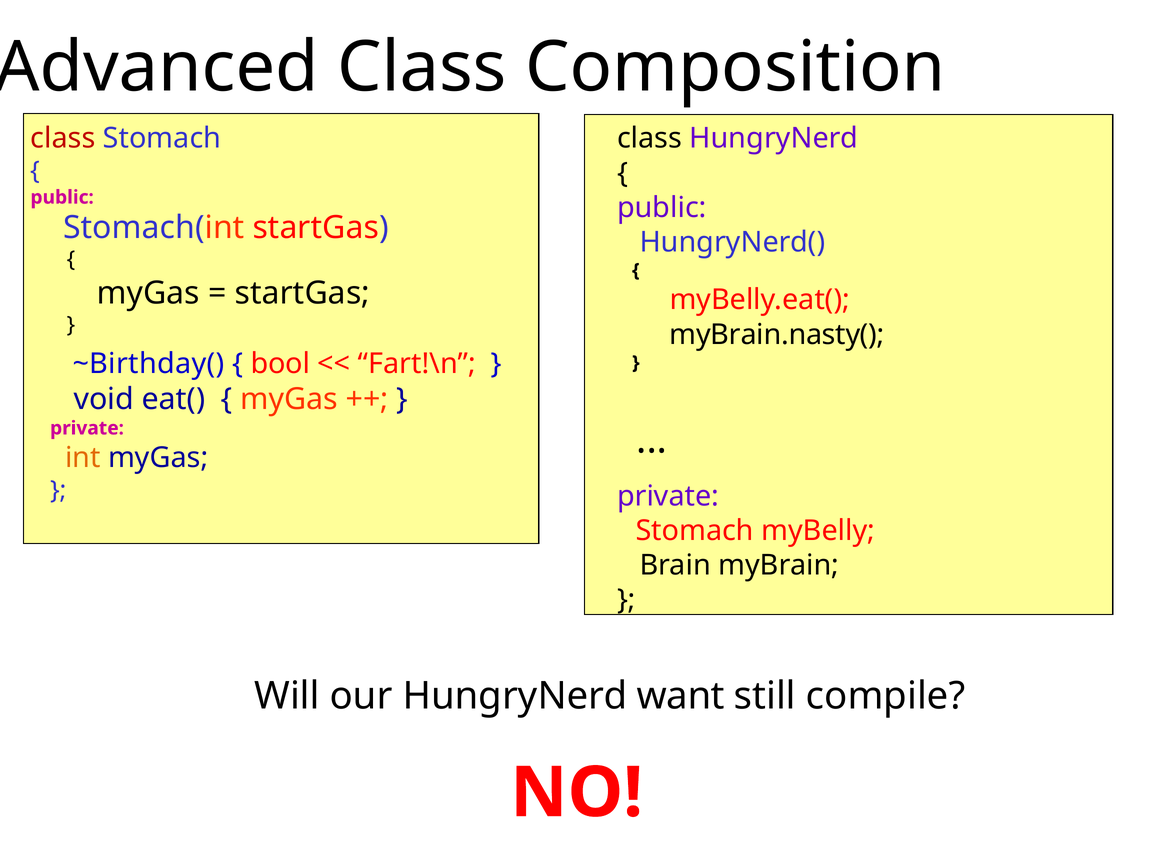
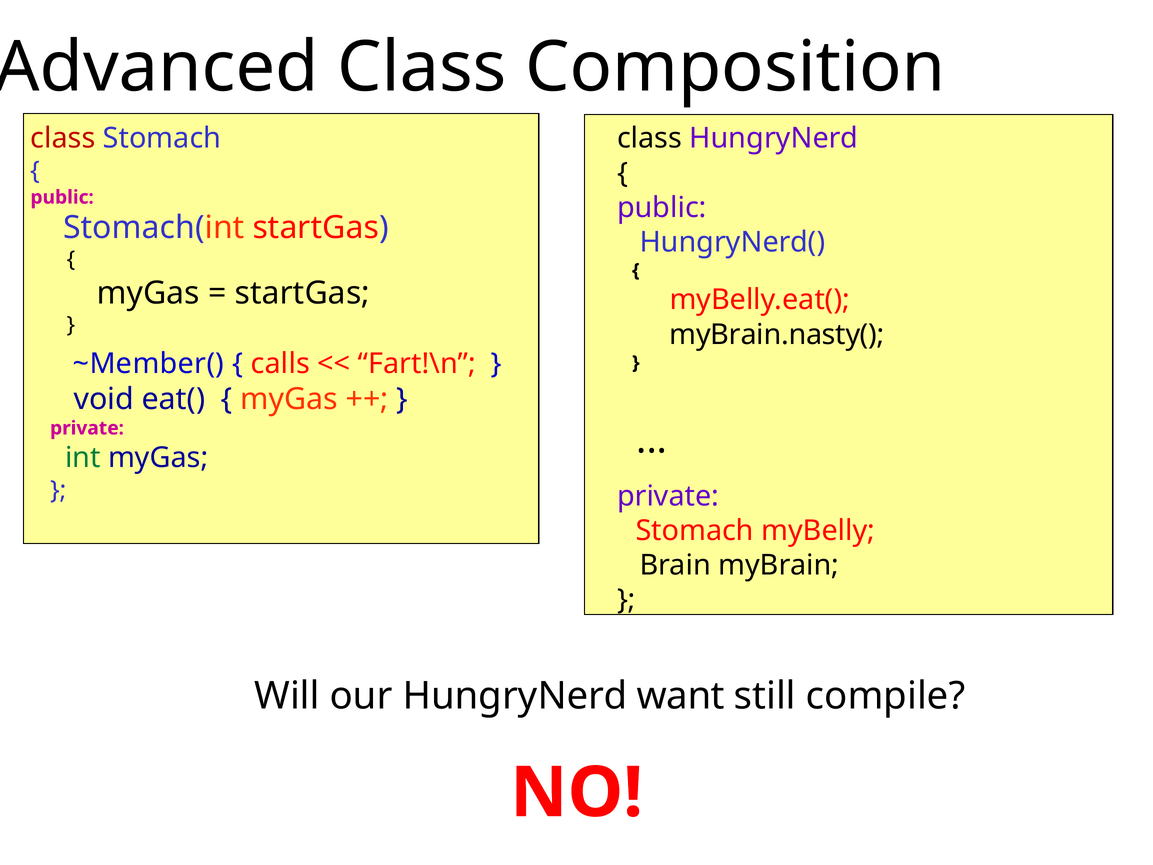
~Birthday(: ~Birthday( -> ~Member(
bool: bool -> calls
int colour: orange -> green
